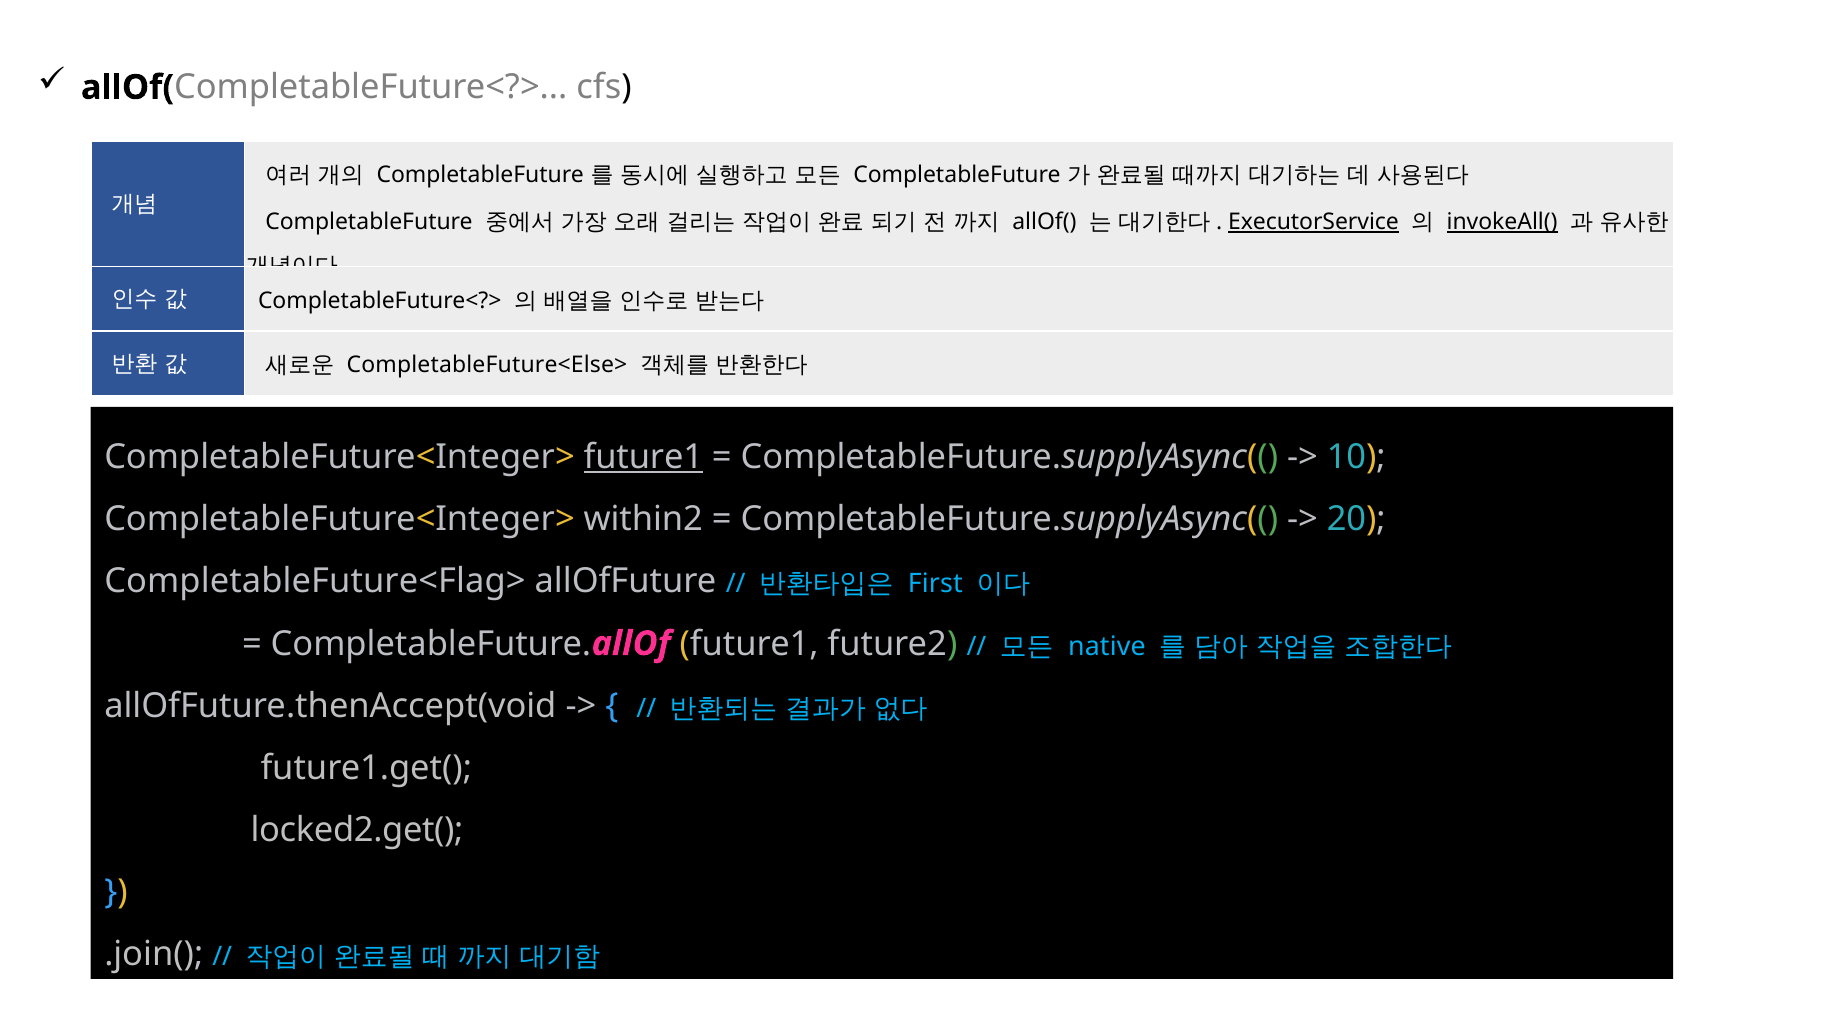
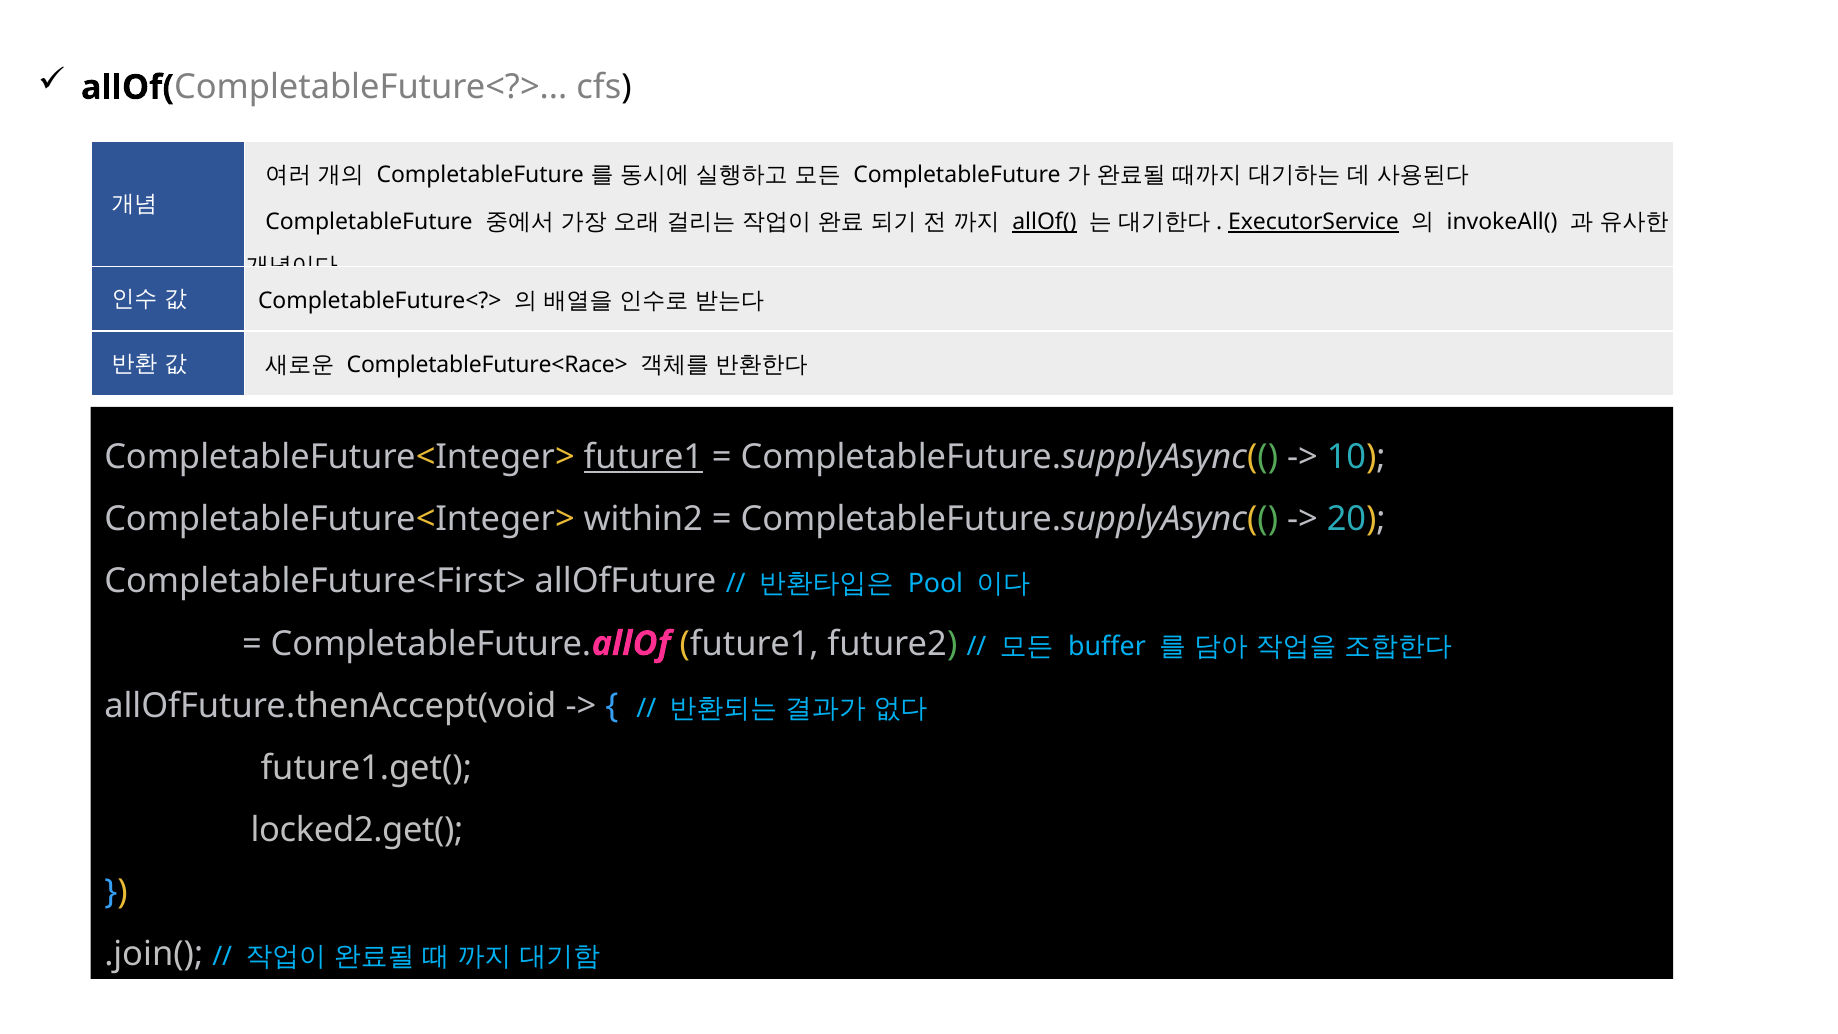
allOf( at (1044, 222) underline: none -> present
invokeAll( underline: present -> none
CompletableFuture<Else>: CompletableFuture<Else> -> CompletableFuture<Race>
CompletableFuture<Flag>: CompletableFuture<Flag> -> CompletableFuture<First>
First: First -> Pool
native: native -> buffer
